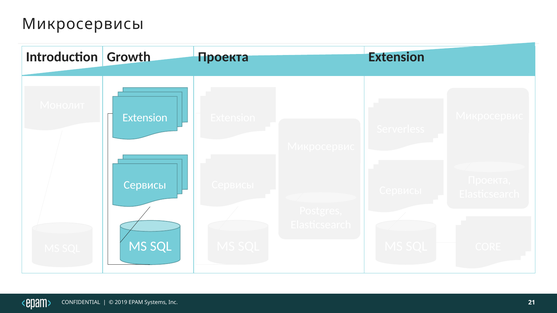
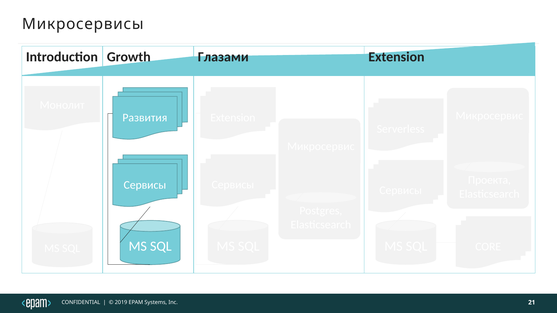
Growth Проекта: Проекта -> Глазами
Extension at (145, 118): Extension -> Развития
